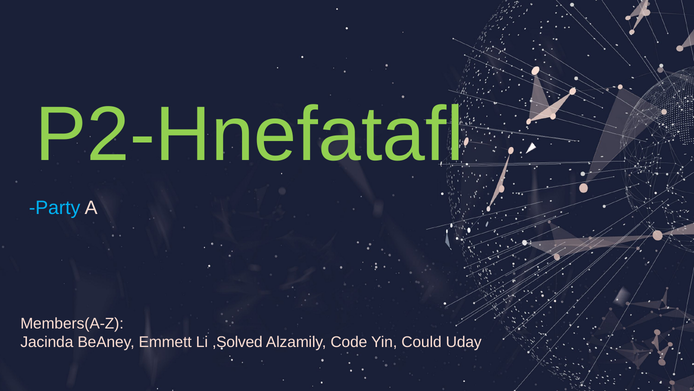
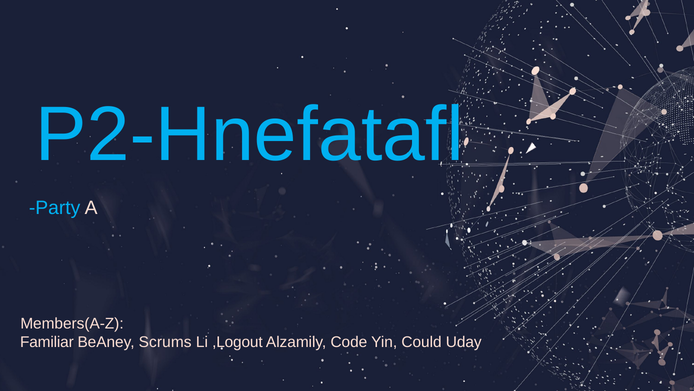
P2-Hnefatafl colour: light green -> light blue
Jacinda: Jacinda -> Familiar
Emmett: Emmett -> Scrums
,Solved: ,Solved -> ,Logout
